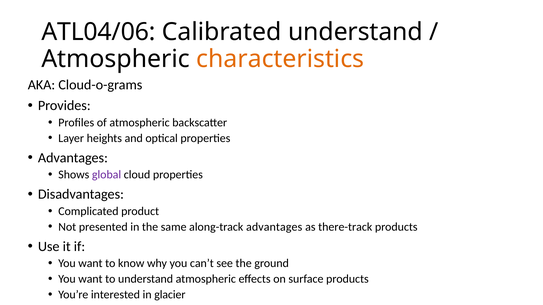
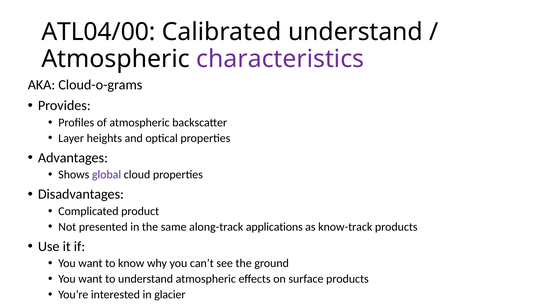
ATL04/06: ATL04/06 -> ATL04/00
characteristics colour: orange -> purple
along-track advantages: advantages -> applications
there-track: there-track -> know-track
